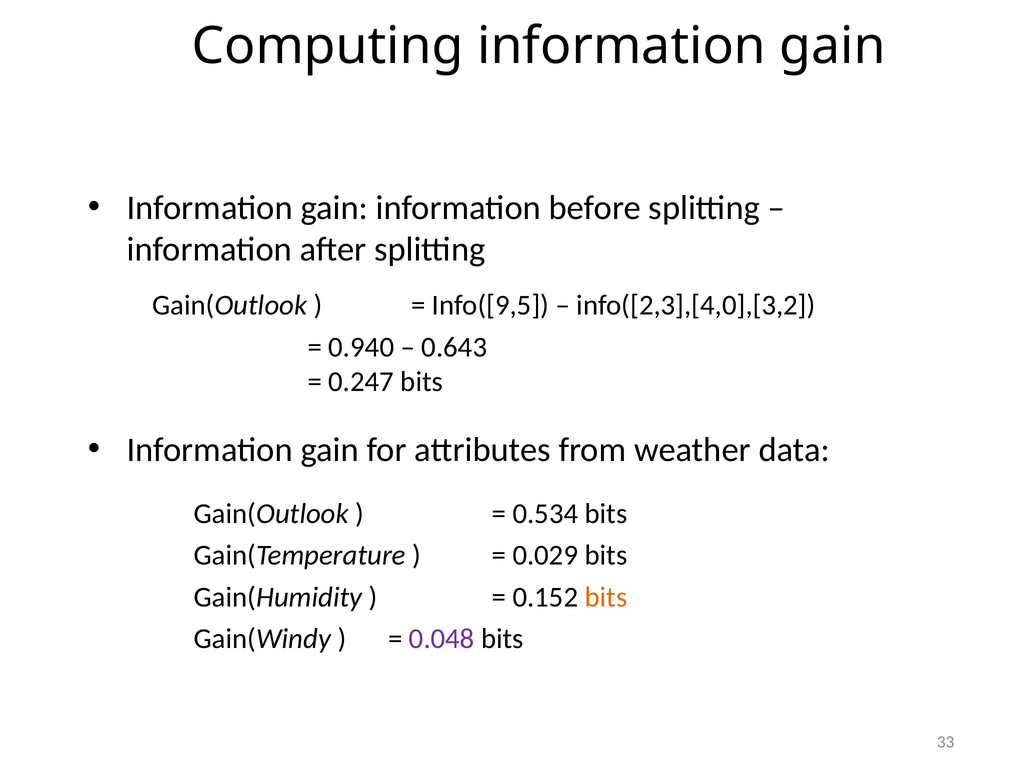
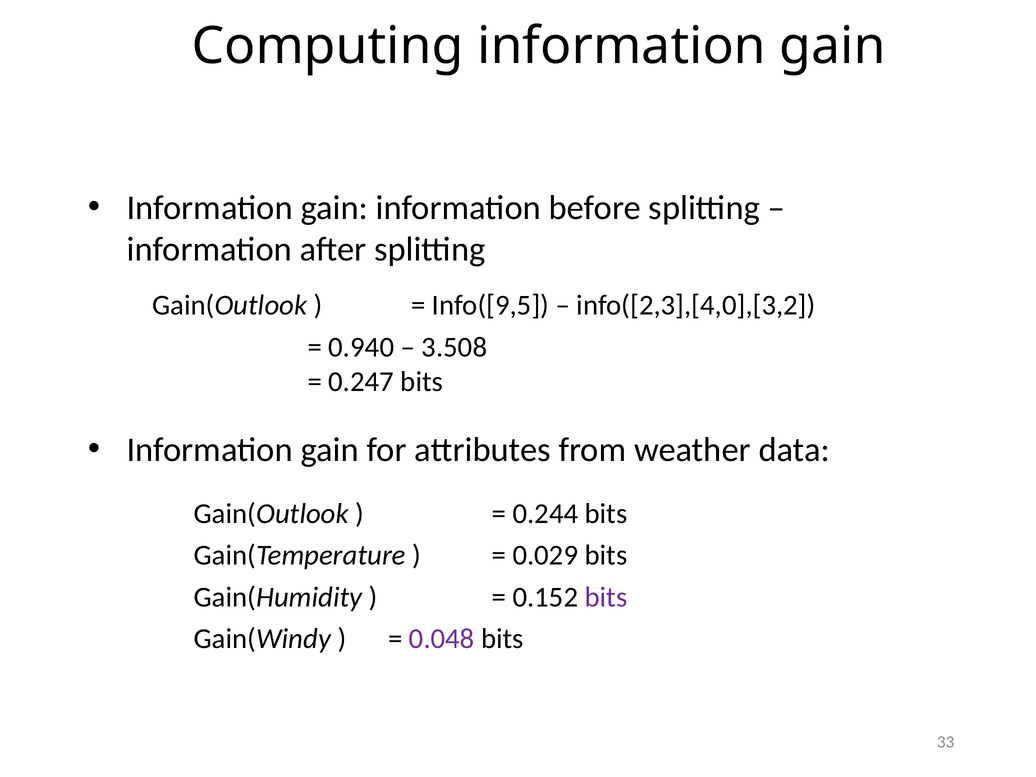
0.643: 0.643 -> 3.508
0.534: 0.534 -> 0.244
bits at (606, 597) colour: orange -> purple
